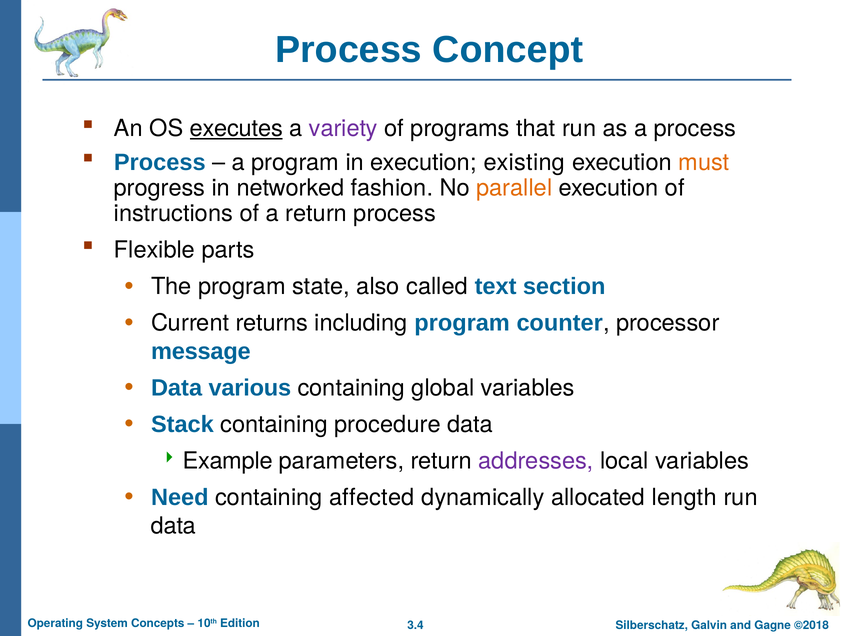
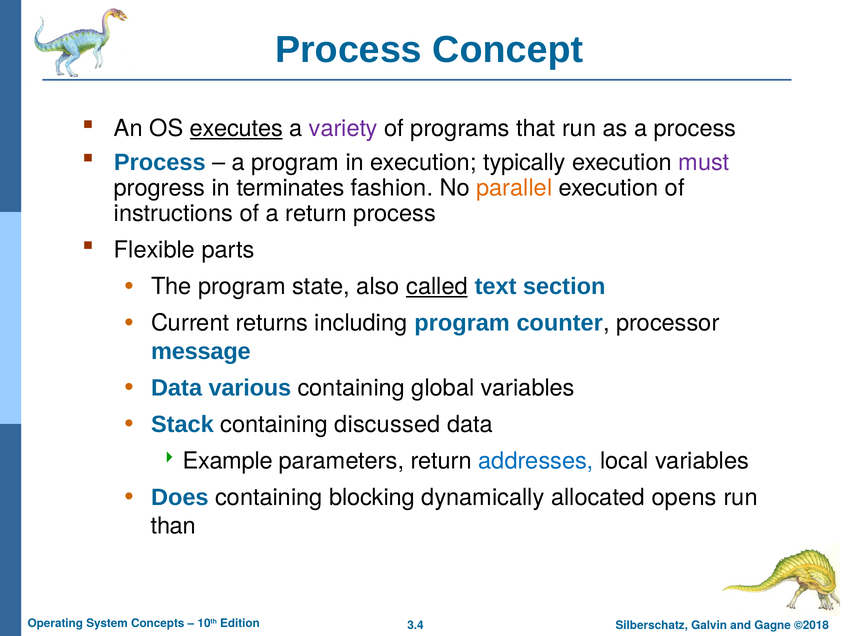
existing: existing -> typically
must colour: orange -> purple
networked: networked -> terminates
called underline: none -> present
procedure: procedure -> discussed
addresses colour: purple -> blue
Need: Need -> Does
affected: affected -> blocking
length: length -> opens
data at (173, 526): data -> than
